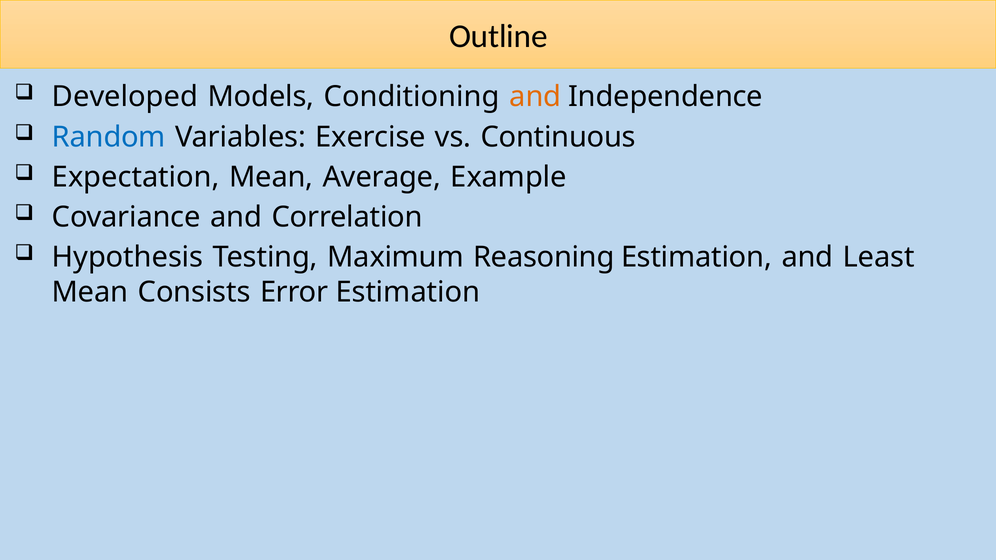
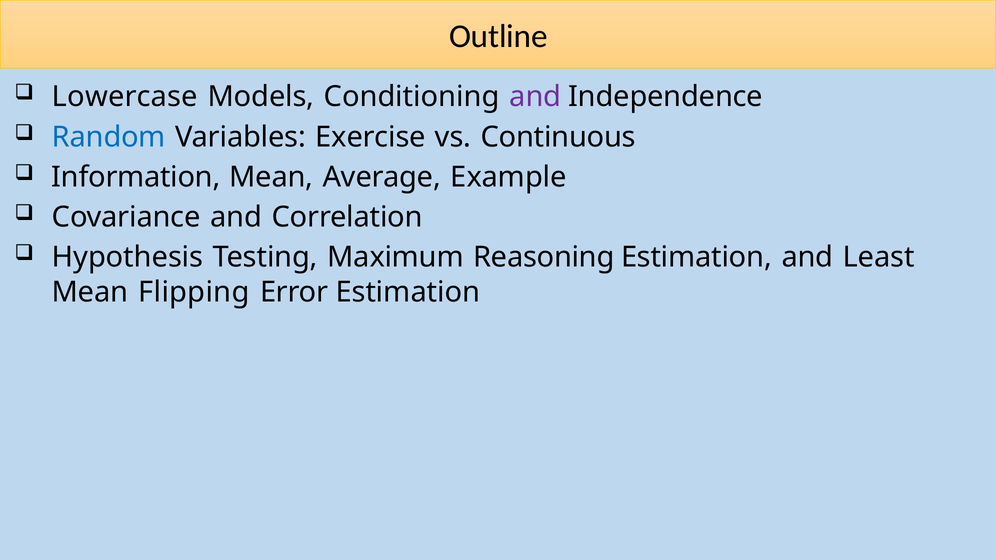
Developed: Developed -> Lowercase
and at (535, 97) colour: orange -> purple
Expectation: Expectation -> Information
Consists: Consists -> Flipping
